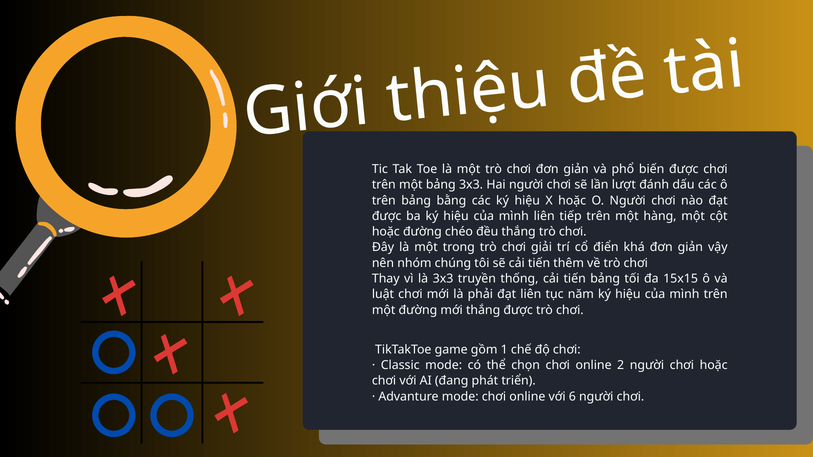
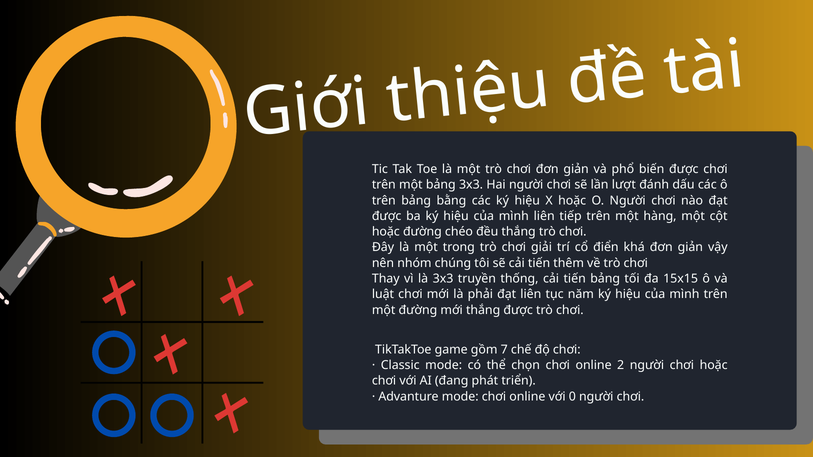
1: 1 -> 7
6: 6 -> 0
